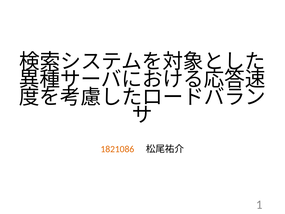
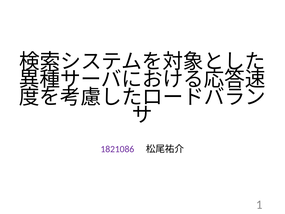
1821086 colour: orange -> purple
